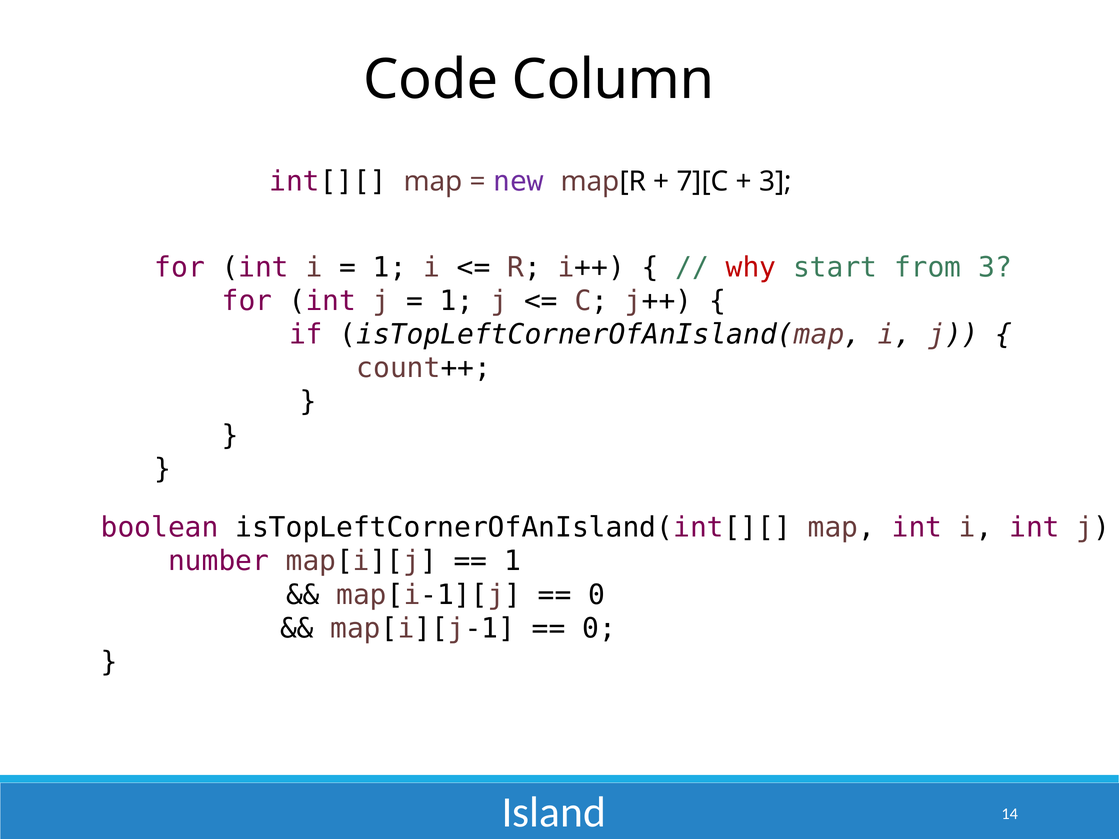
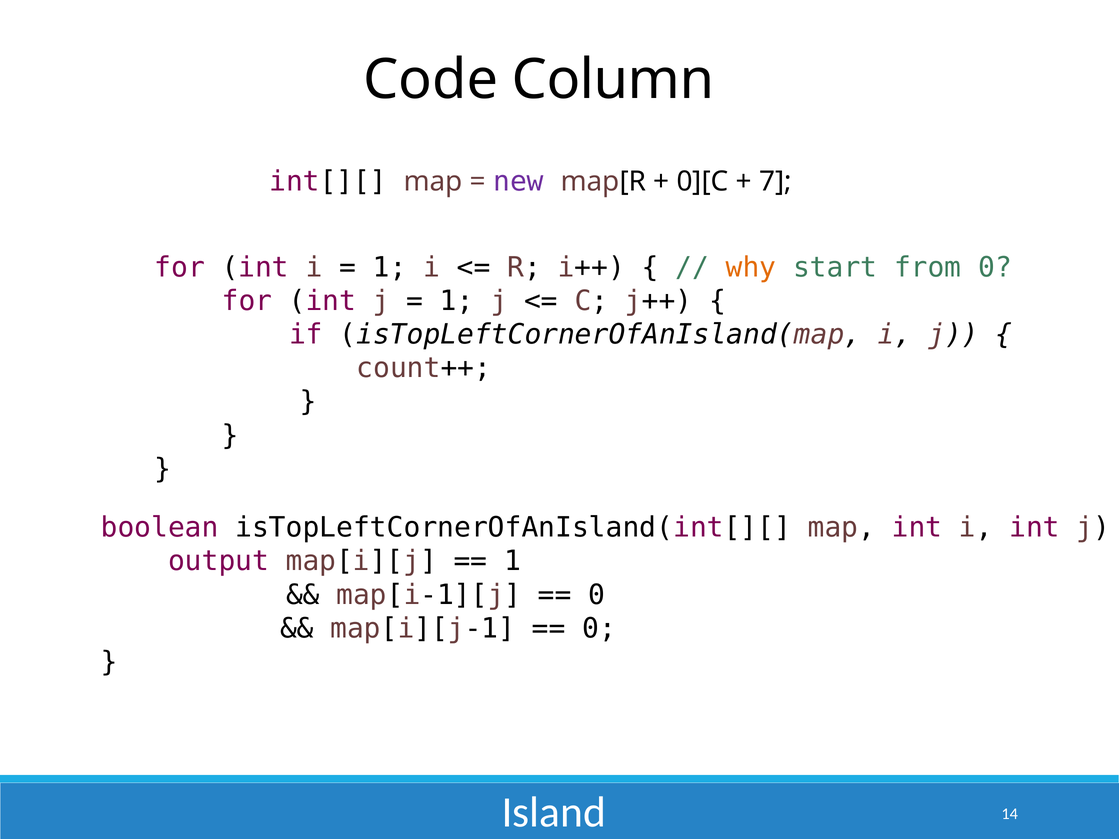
7][C: 7][C -> 0][C
3 at (775, 181): 3 -> 7
why colour: red -> orange
from 3: 3 -> 0
number: number -> output
